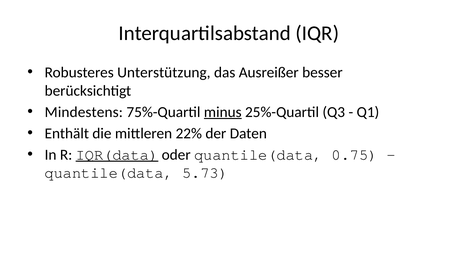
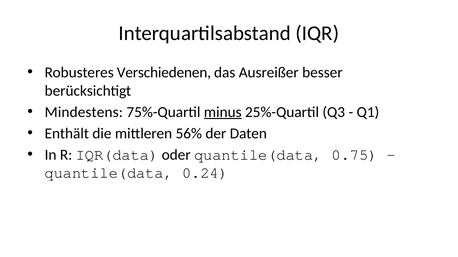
Unterstützung: Unterstützung -> Verschiedenen
22%: 22% -> 56%
IQR(data underline: present -> none
5.73: 5.73 -> 0.24
